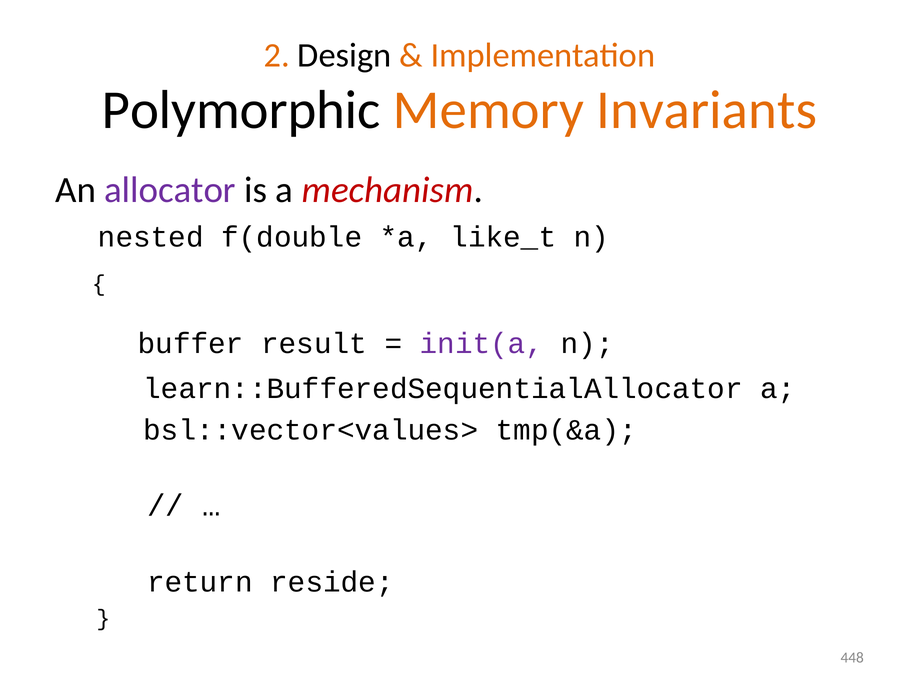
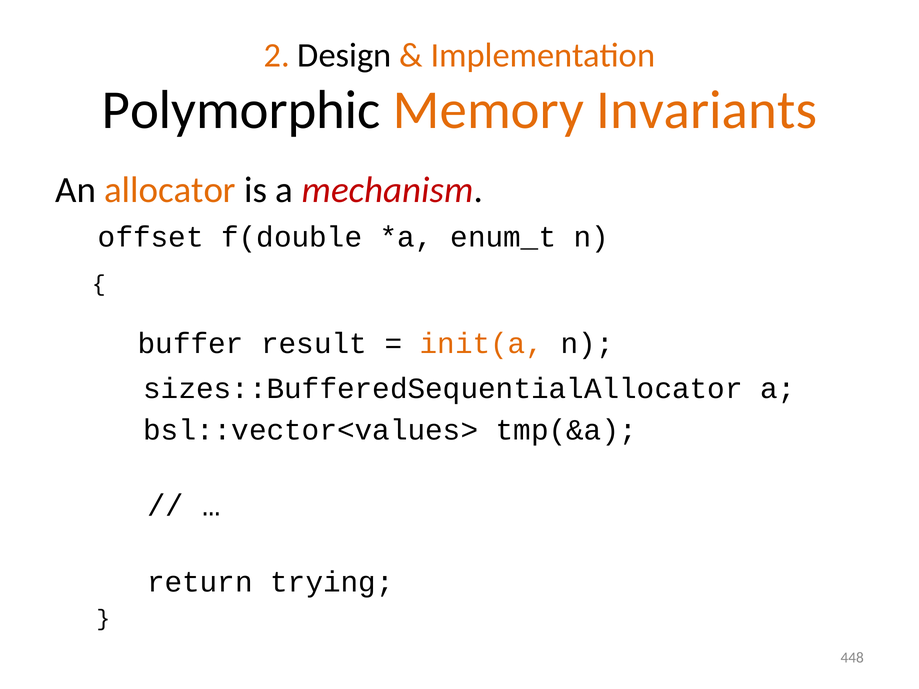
allocator colour: purple -> orange
nested: nested -> offset
like_t: like_t -> enum_t
init(a colour: purple -> orange
learn::BufferedSequentialAllocator: learn::BufferedSequentialAllocator -> sizes::BufferedSequentialAllocator
reside: reside -> trying
